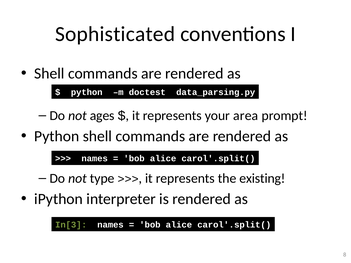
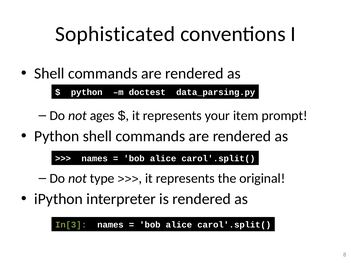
area: area -> item
existing: existing -> original
